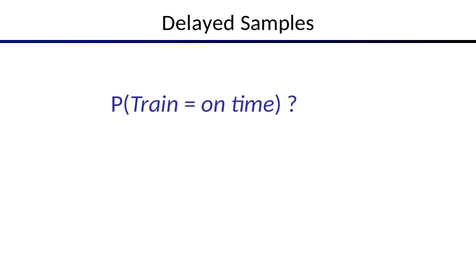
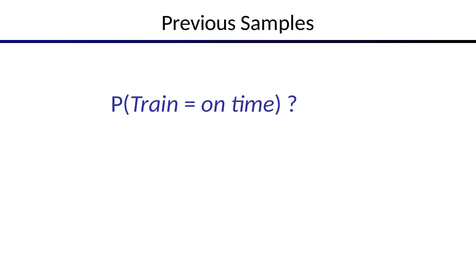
Delayed: Delayed -> Previous
